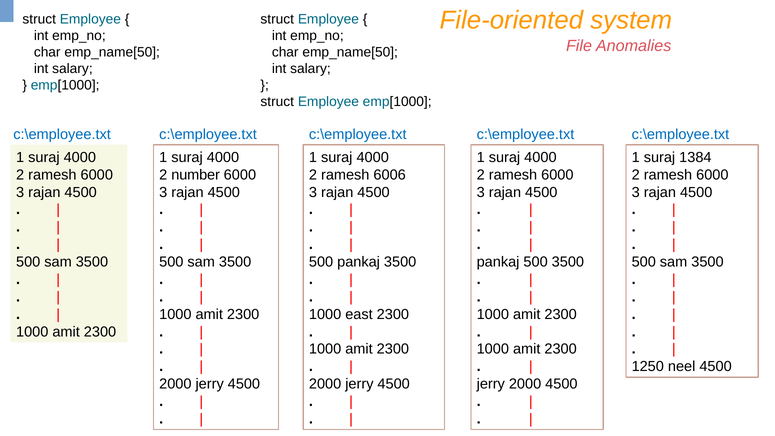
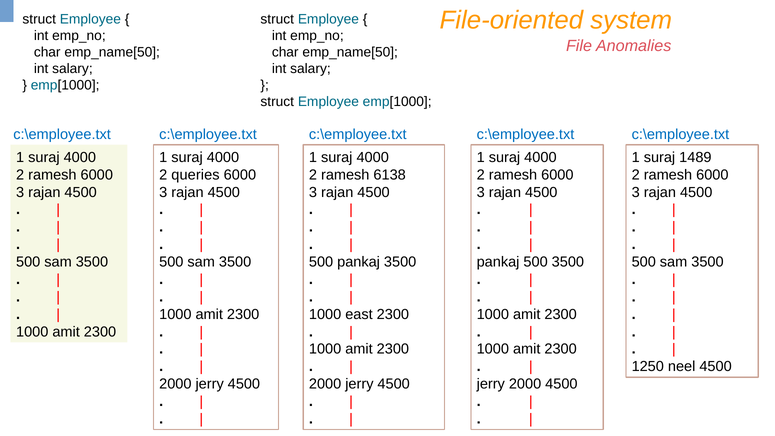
1384: 1384 -> 1489
number: number -> queries
6006: 6006 -> 6138
